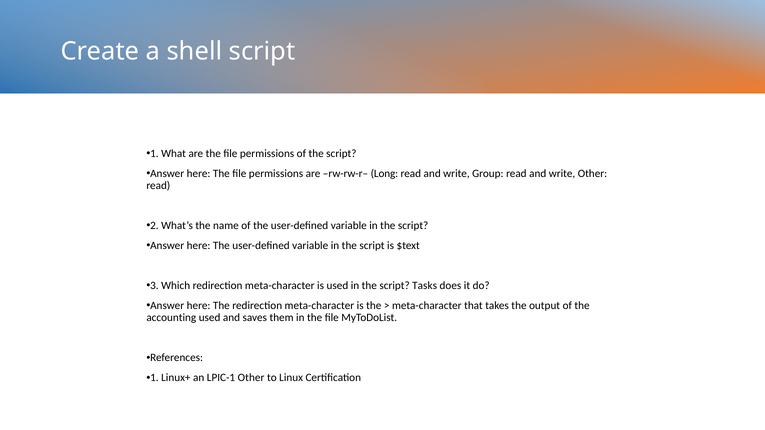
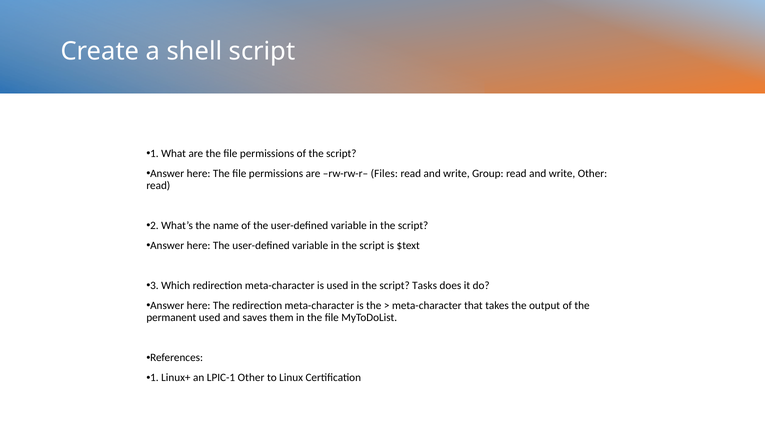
Long: Long -> Files
accounting: accounting -> permanent
